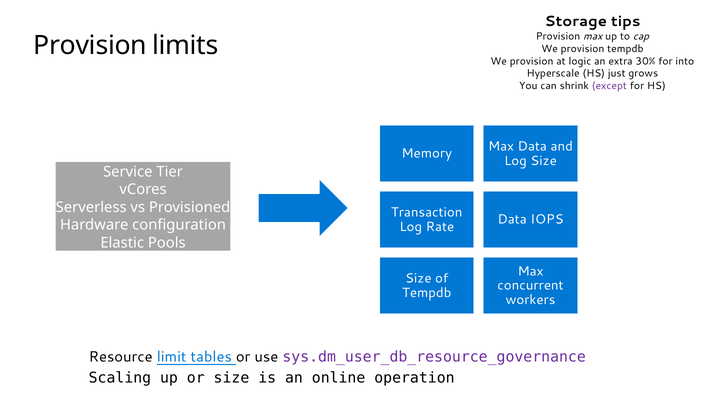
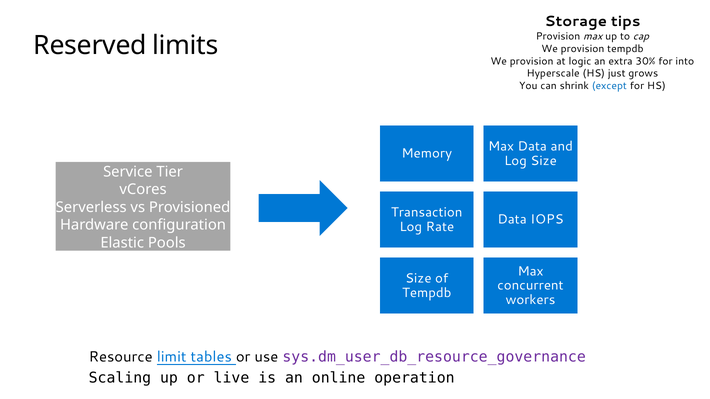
Provision at (90, 46): Provision -> Reserved
except colour: purple -> blue
or size: size -> live
